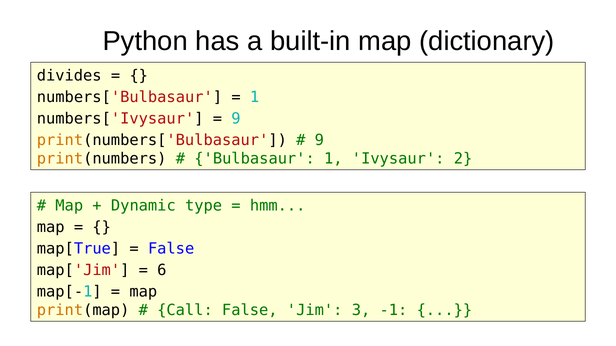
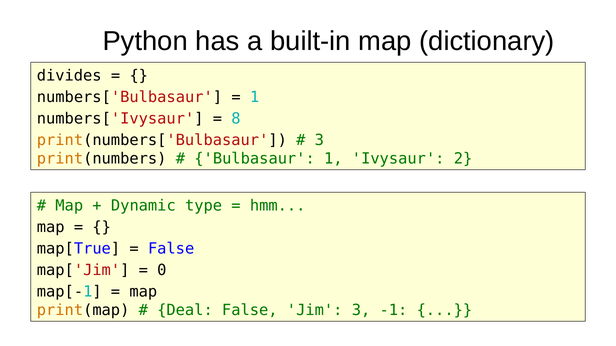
9 at (236, 119): 9 -> 8
9 at (319, 141): 9 -> 3
6: 6 -> 0
Call: Call -> Deal
